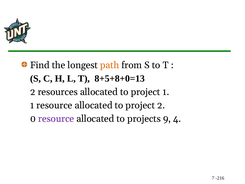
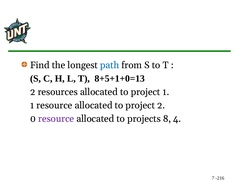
path colour: orange -> blue
8+5+8+0=13: 8+5+8+0=13 -> 8+5+1+0=13
9: 9 -> 8
